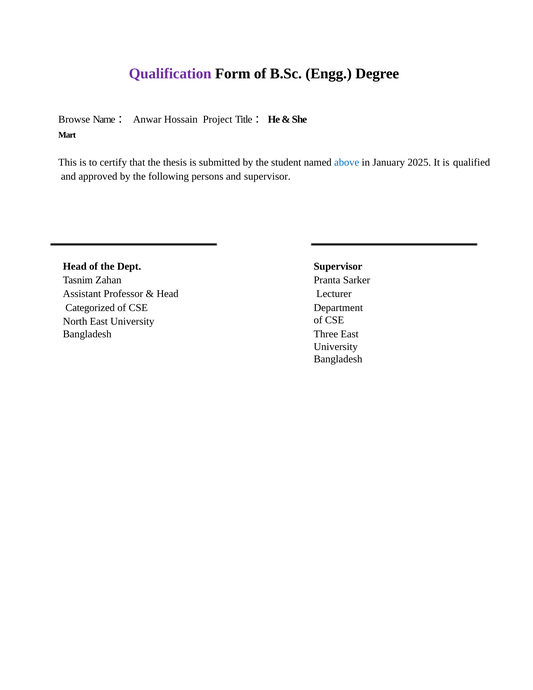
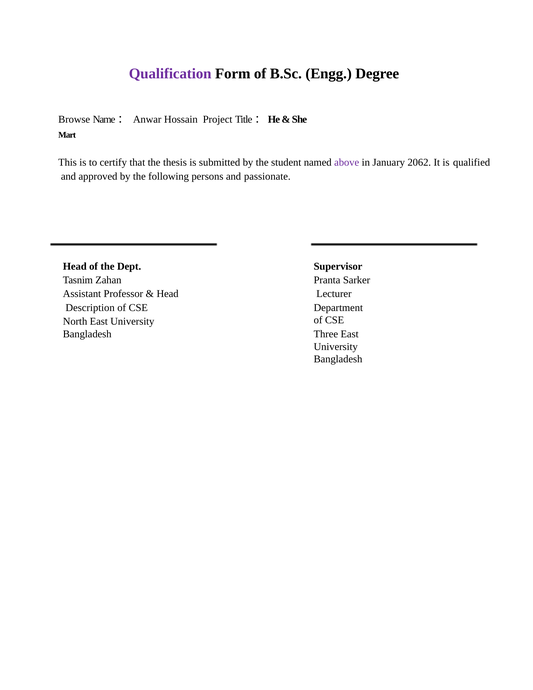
above colour: blue -> purple
2025: 2025 -> 2062
and supervisor: supervisor -> passionate
Categorized: Categorized -> Description
